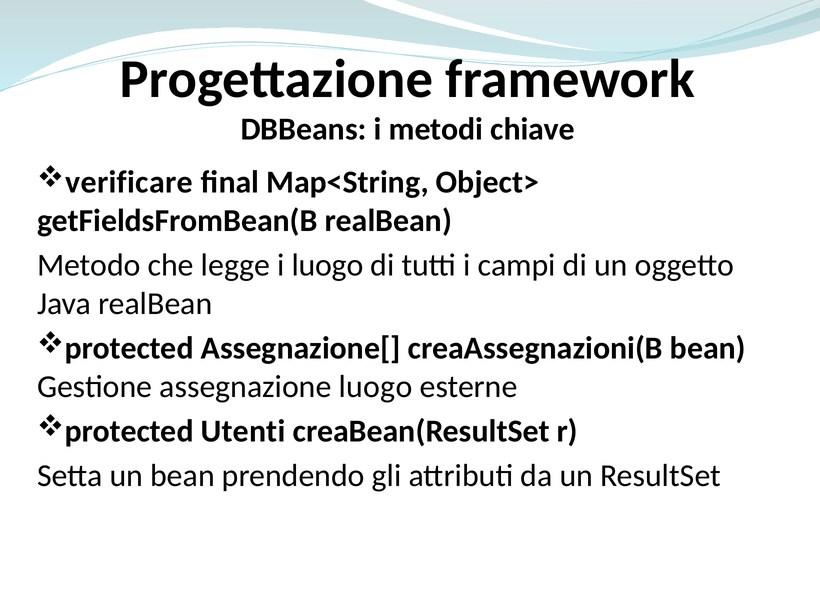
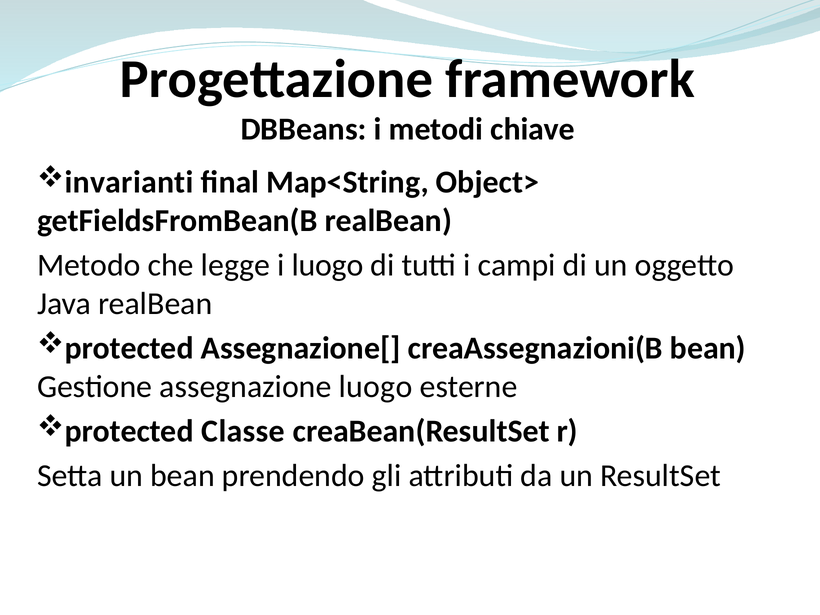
verificare: verificare -> invarianti
Utenti: Utenti -> Classe
